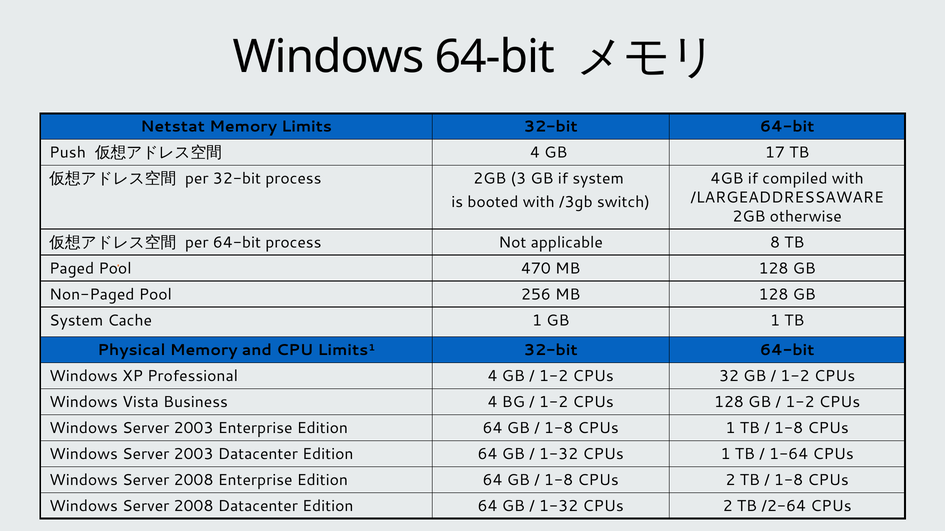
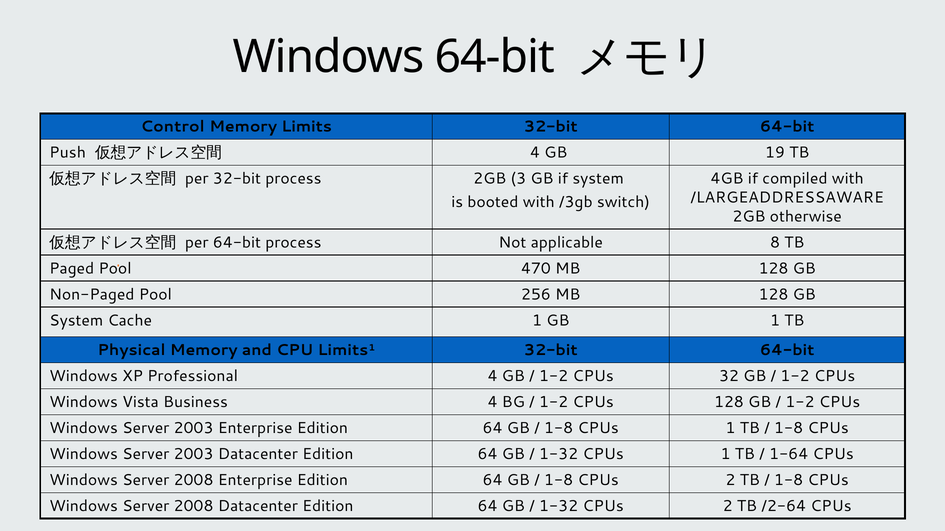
Netstat: Netstat -> Control
17: 17 -> 19
